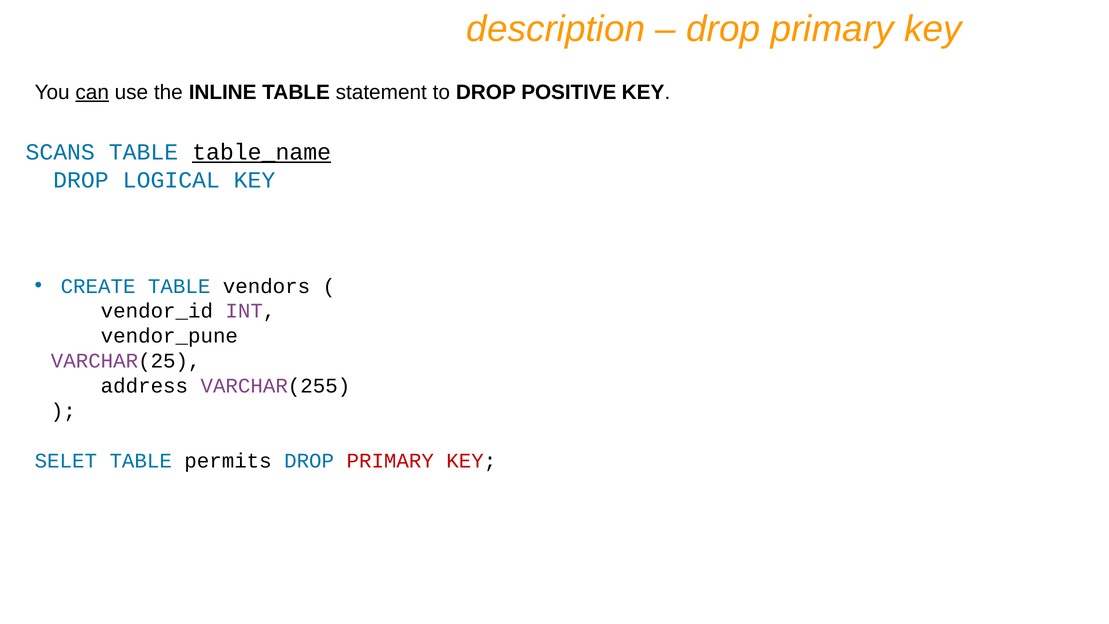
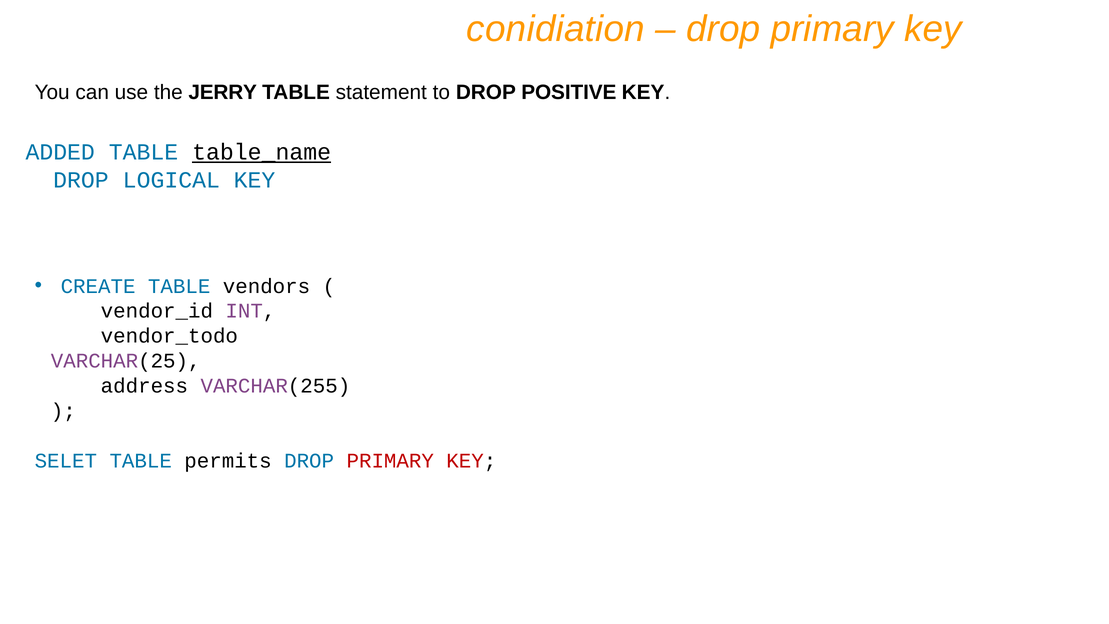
description: description -> conidiation
can underline: present -> none
INLINE: INLINE -> JERRY
SCANS: SCANS -> ADDED
vendor_pune: vendor_pune -> vendor_todo
